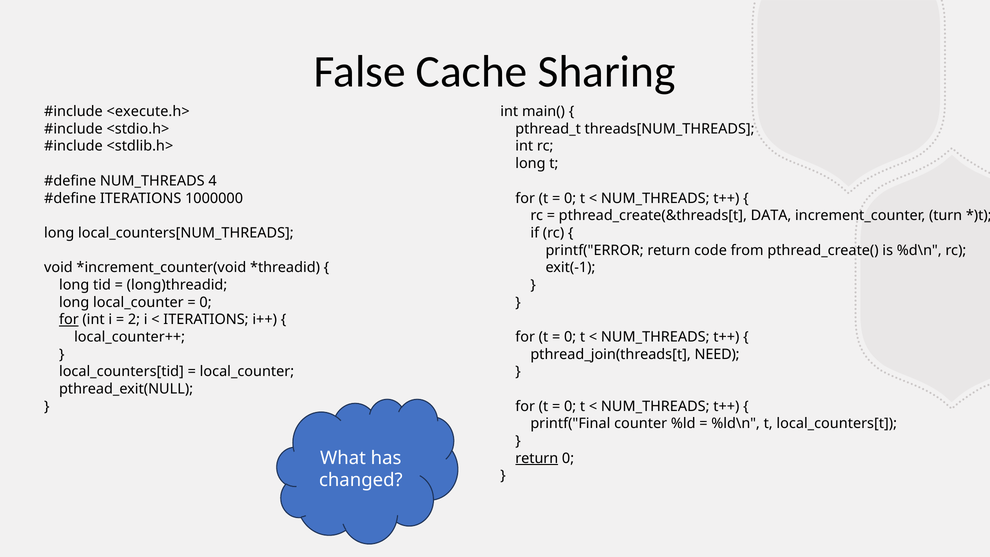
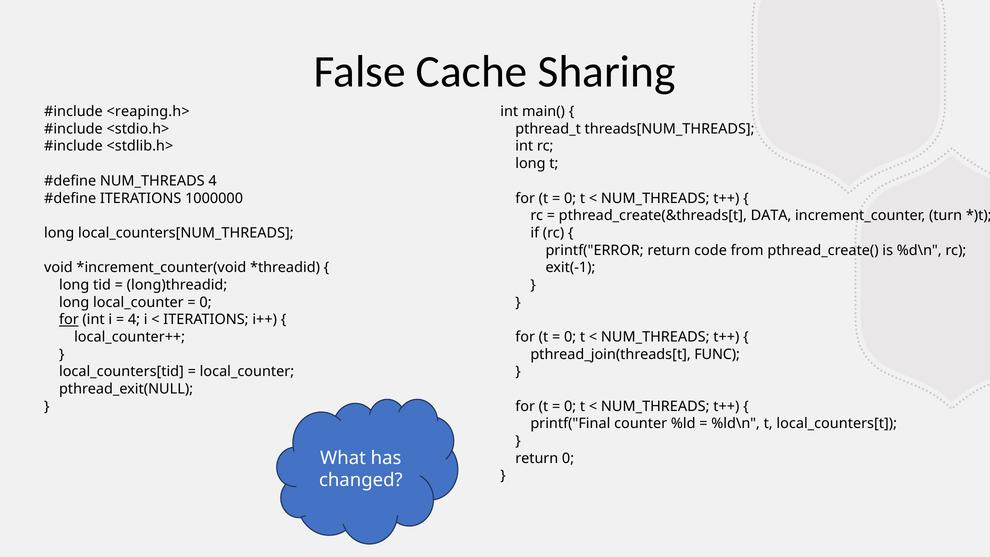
<execute.h>: <execute.h> -> <reaping.h>
2 at (134, 320): 2 -> 4
NEED: NEED -> FUNC
return at (537, 458) underline: present -> none
